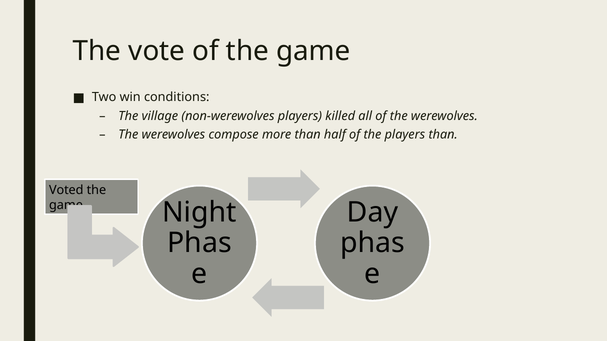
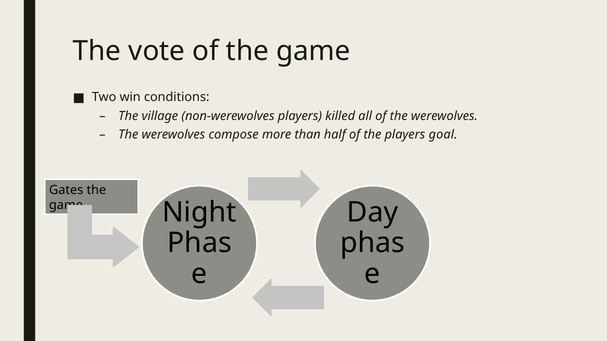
players than: than -> goal
Voted: Voted -> Gates
